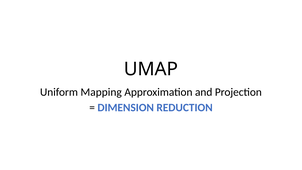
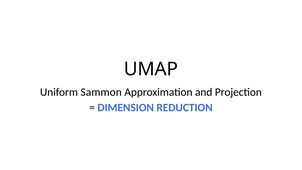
Mapping: Mapping -> Sammon
